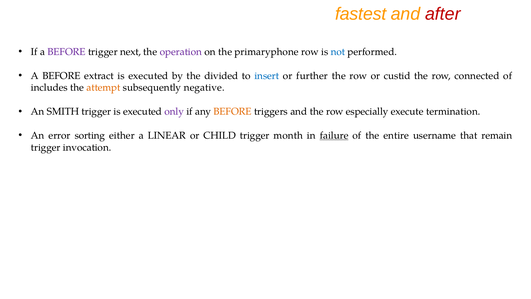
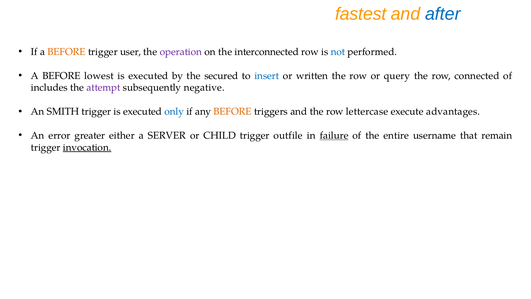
after colour: red -> blue
BEFORE at (67, 52) colour: purple -> orange
next: next -> user
primaryphone: primaryphone -> interconnected
extract: extract -> lowest
divided: divided -> secured
further: further -> written
custid: custid -> query
attempt colour: orange -> purple
only colour: purple -> blue
especially: especially -> lettercase
termination: termination -> advantages
sorting: sorting -> greater
LINEAR: LINEAR -> SERVER
month: month -> outfile
invocation underline: none -> present
